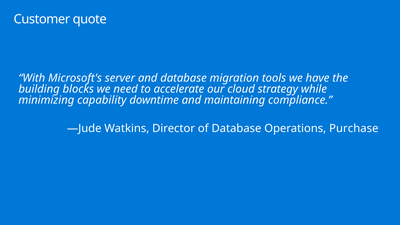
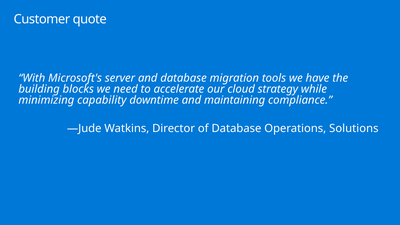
Purchase: Purchase -> Solutions
